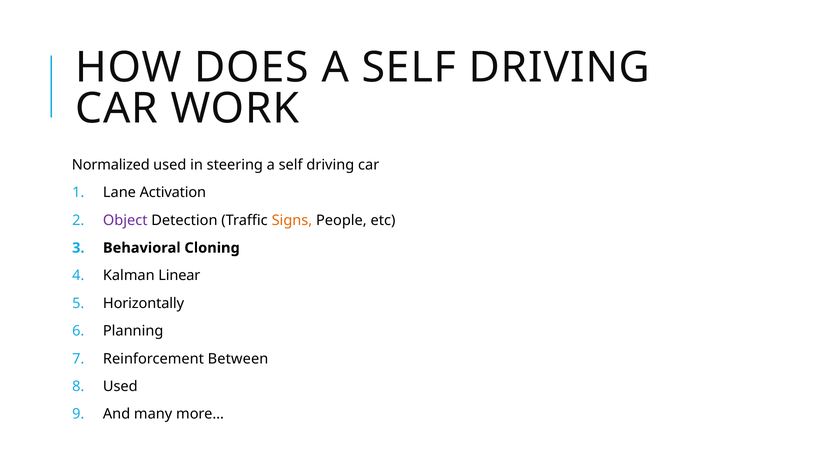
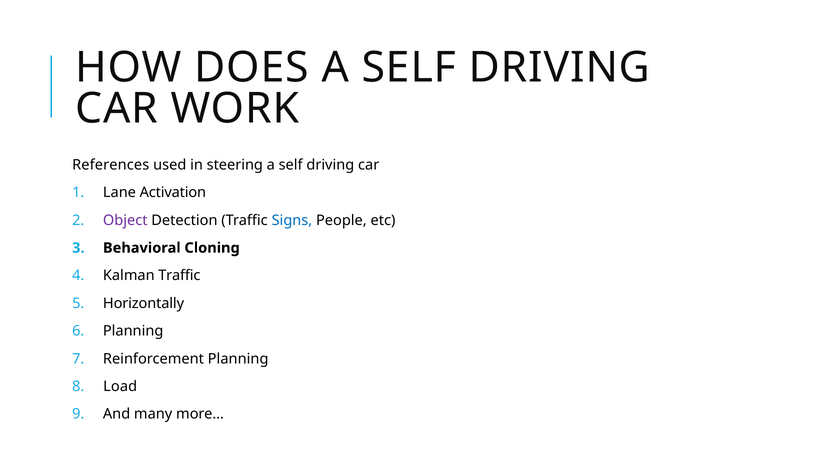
Normalized: Normalized -> References
Signs colour: orange -> blue
Kalman Linear: Linear -> Traffic
Reinforcement Between: Between -> Planning
Used at (120, 387): Used -> Load
